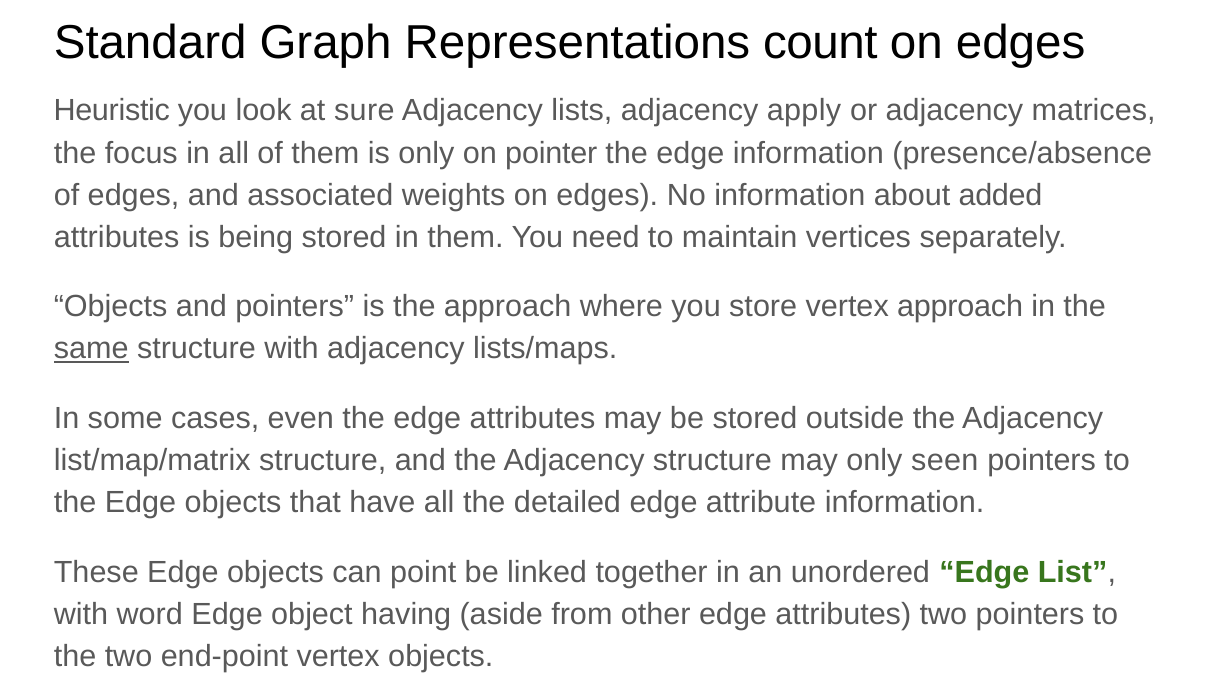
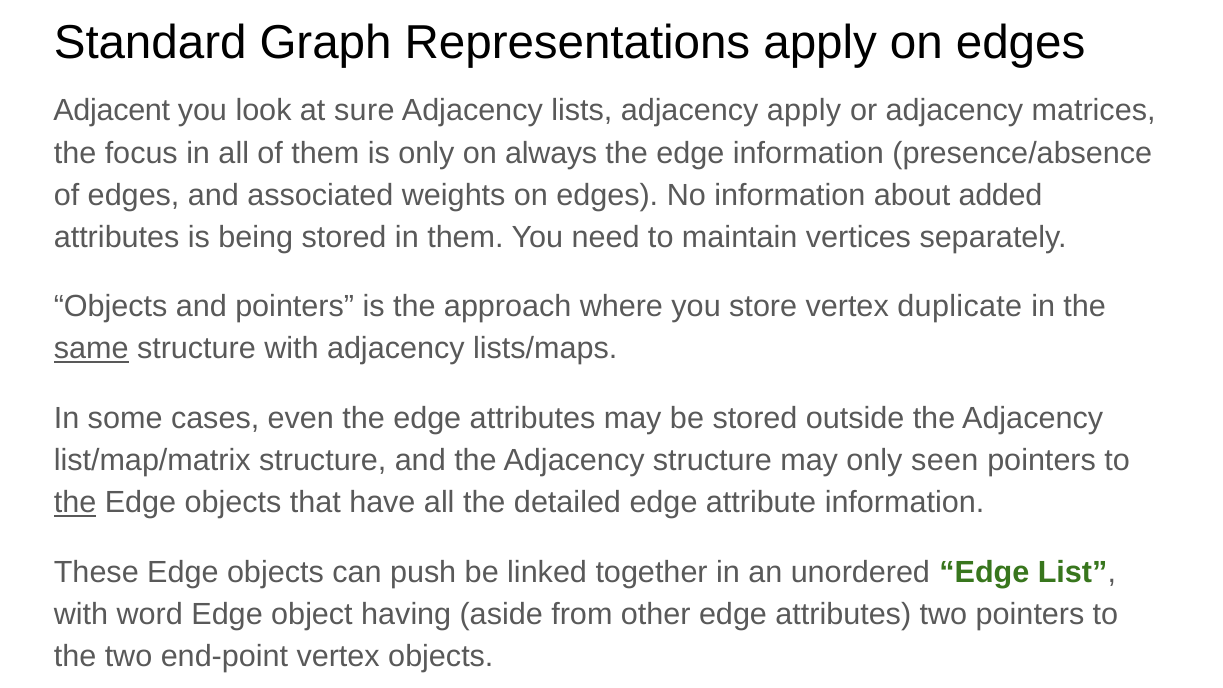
Representations count: count -> apply
Heuristic: Heuristic -> Adjacent
pointer: pointer -> always
vertex approach: approach -> duplicate
the at (75, 503) underline: none -> present
point: point -> push
